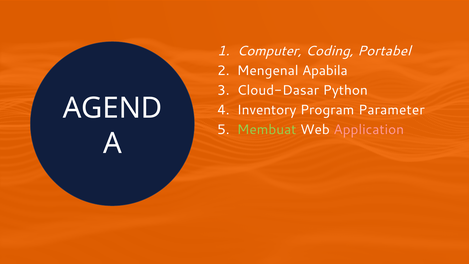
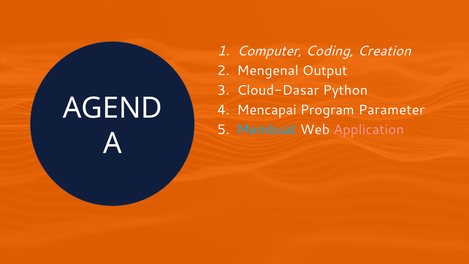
Portabel: Portabel -> Creation
Apabila: Apabila -> Output
Inventory: Inventory -> Mencapai
Membuat colour: light green -> light blue
